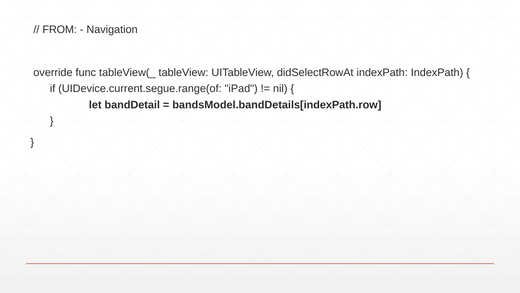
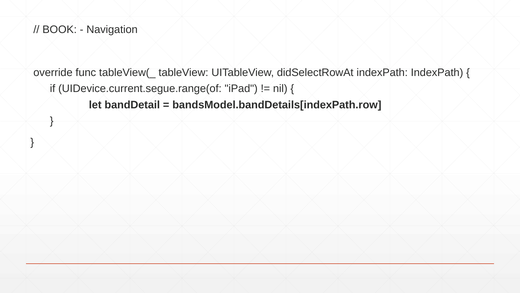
FROM: FROM -> BOOK
